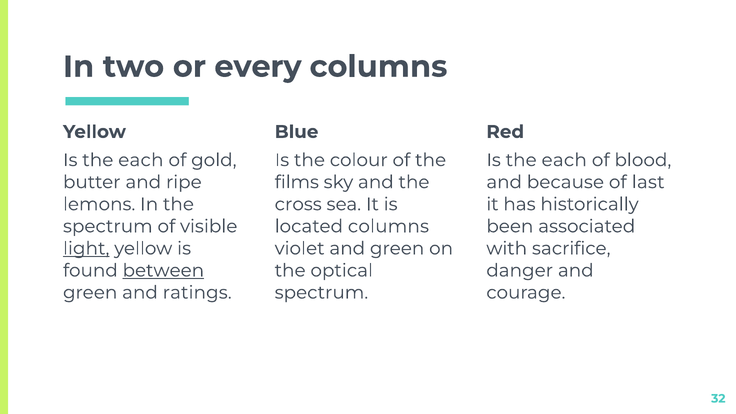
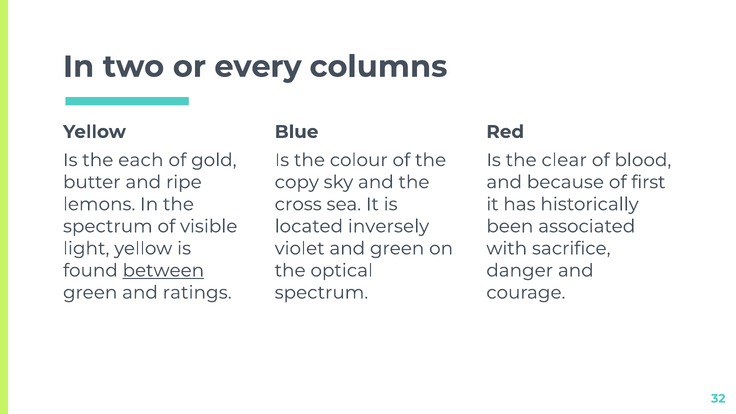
each at (564, 160): each -> clear
films: films -> copy
last: last -> first
located columns: columns -> inversely
light underline: present -> none
